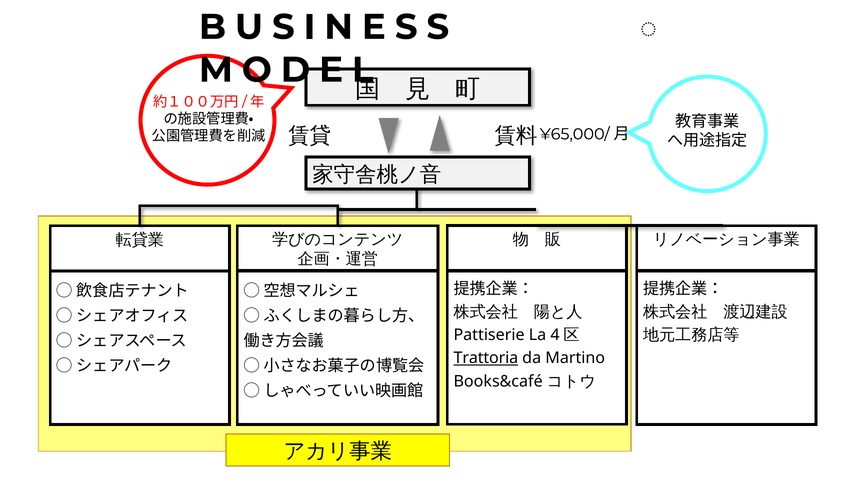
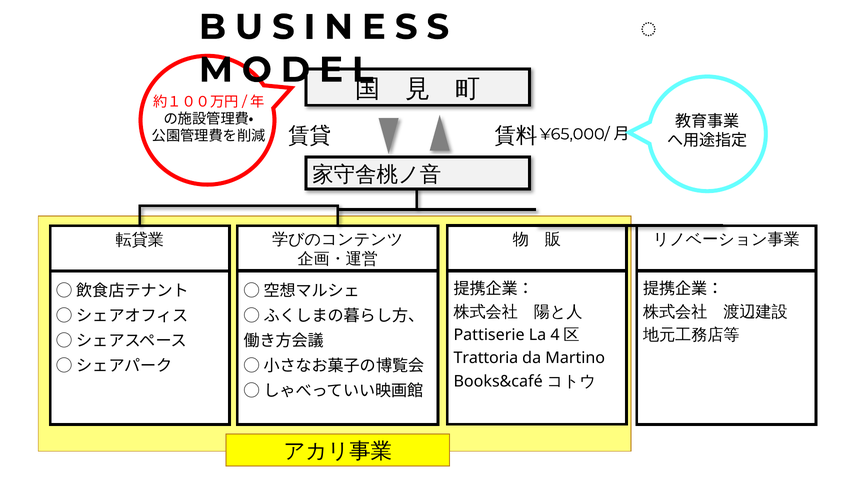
Trattoria underline: present -> none
